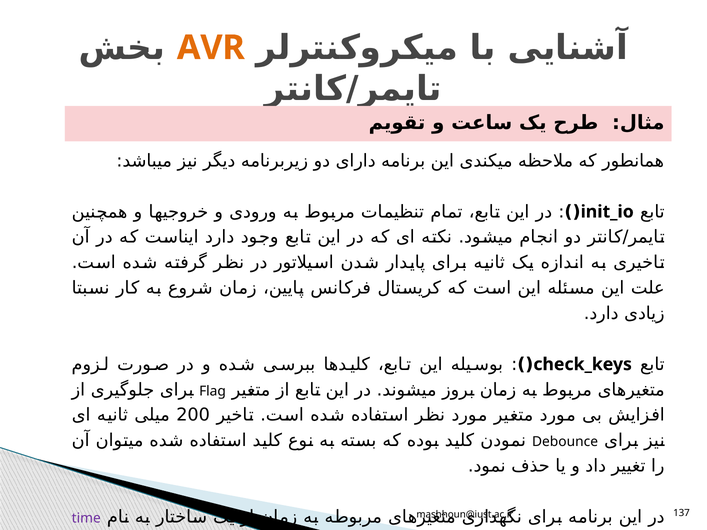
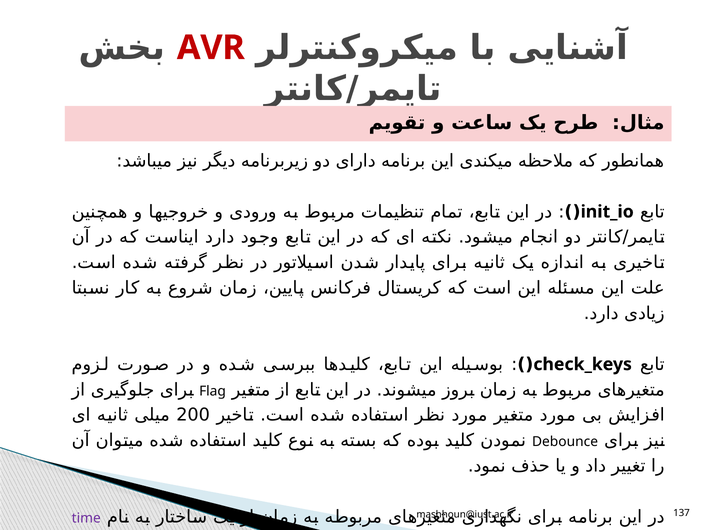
AVR colour: orange -> red
